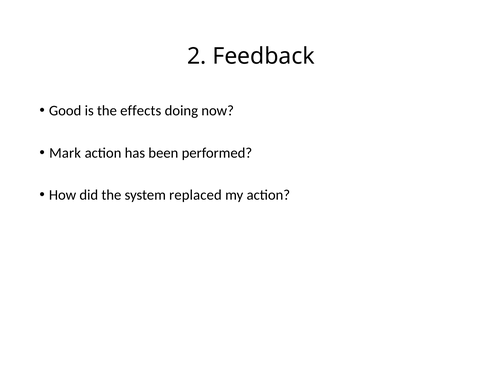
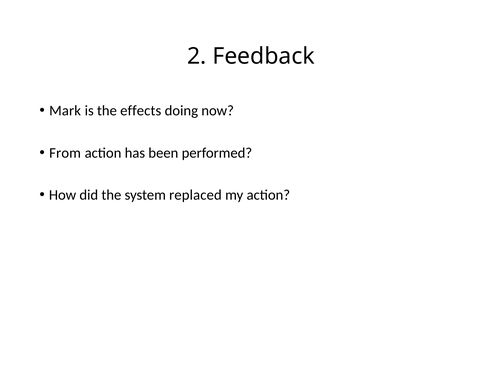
Good: Good -> Mark
Mark: Mark -> From
